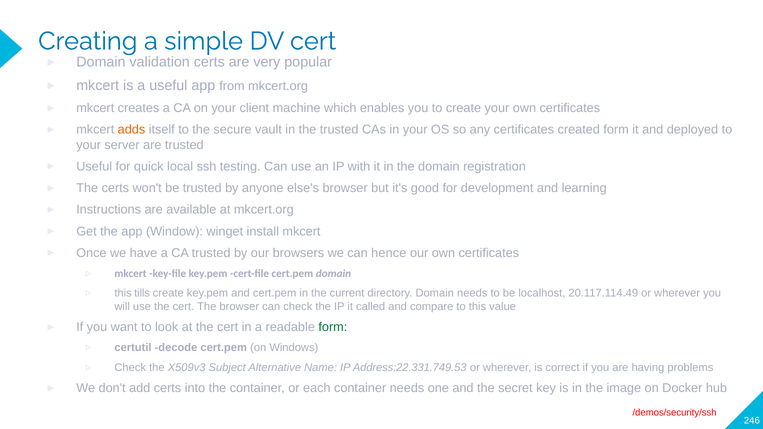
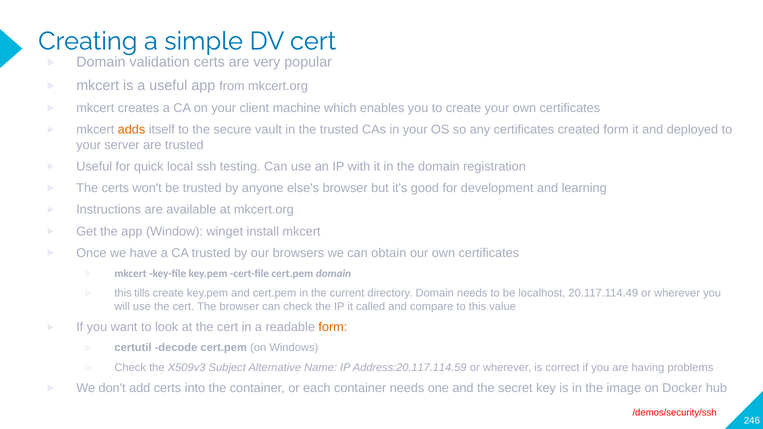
hence: hence -> obtain
form at (333, 327) colour: green -> orange
Address:22.331.749.53: Address:22.331.749.53 -> Address:20.117.114.59
